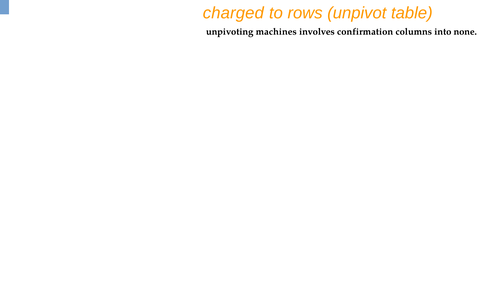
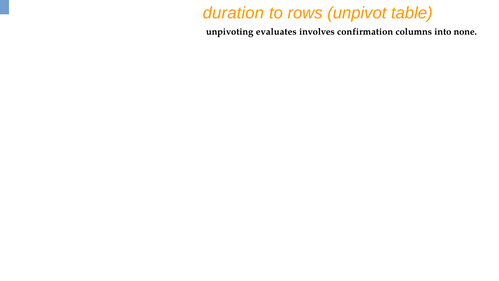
charged: charged -> duration
machines: machines -> evaluates
